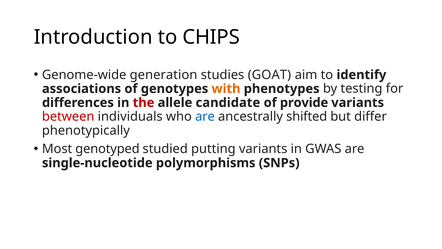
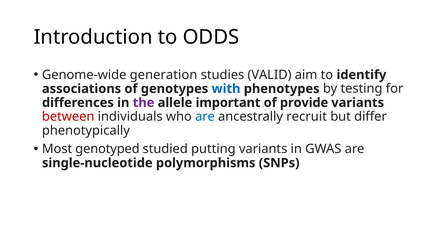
CHIPS: CHIPS -> ODDS
GOAT: GOAT -> VALID
with colour: orange -> blue
the colour: red -> purple
candidate: candidate -> important
shifted: shifted -> recruit
